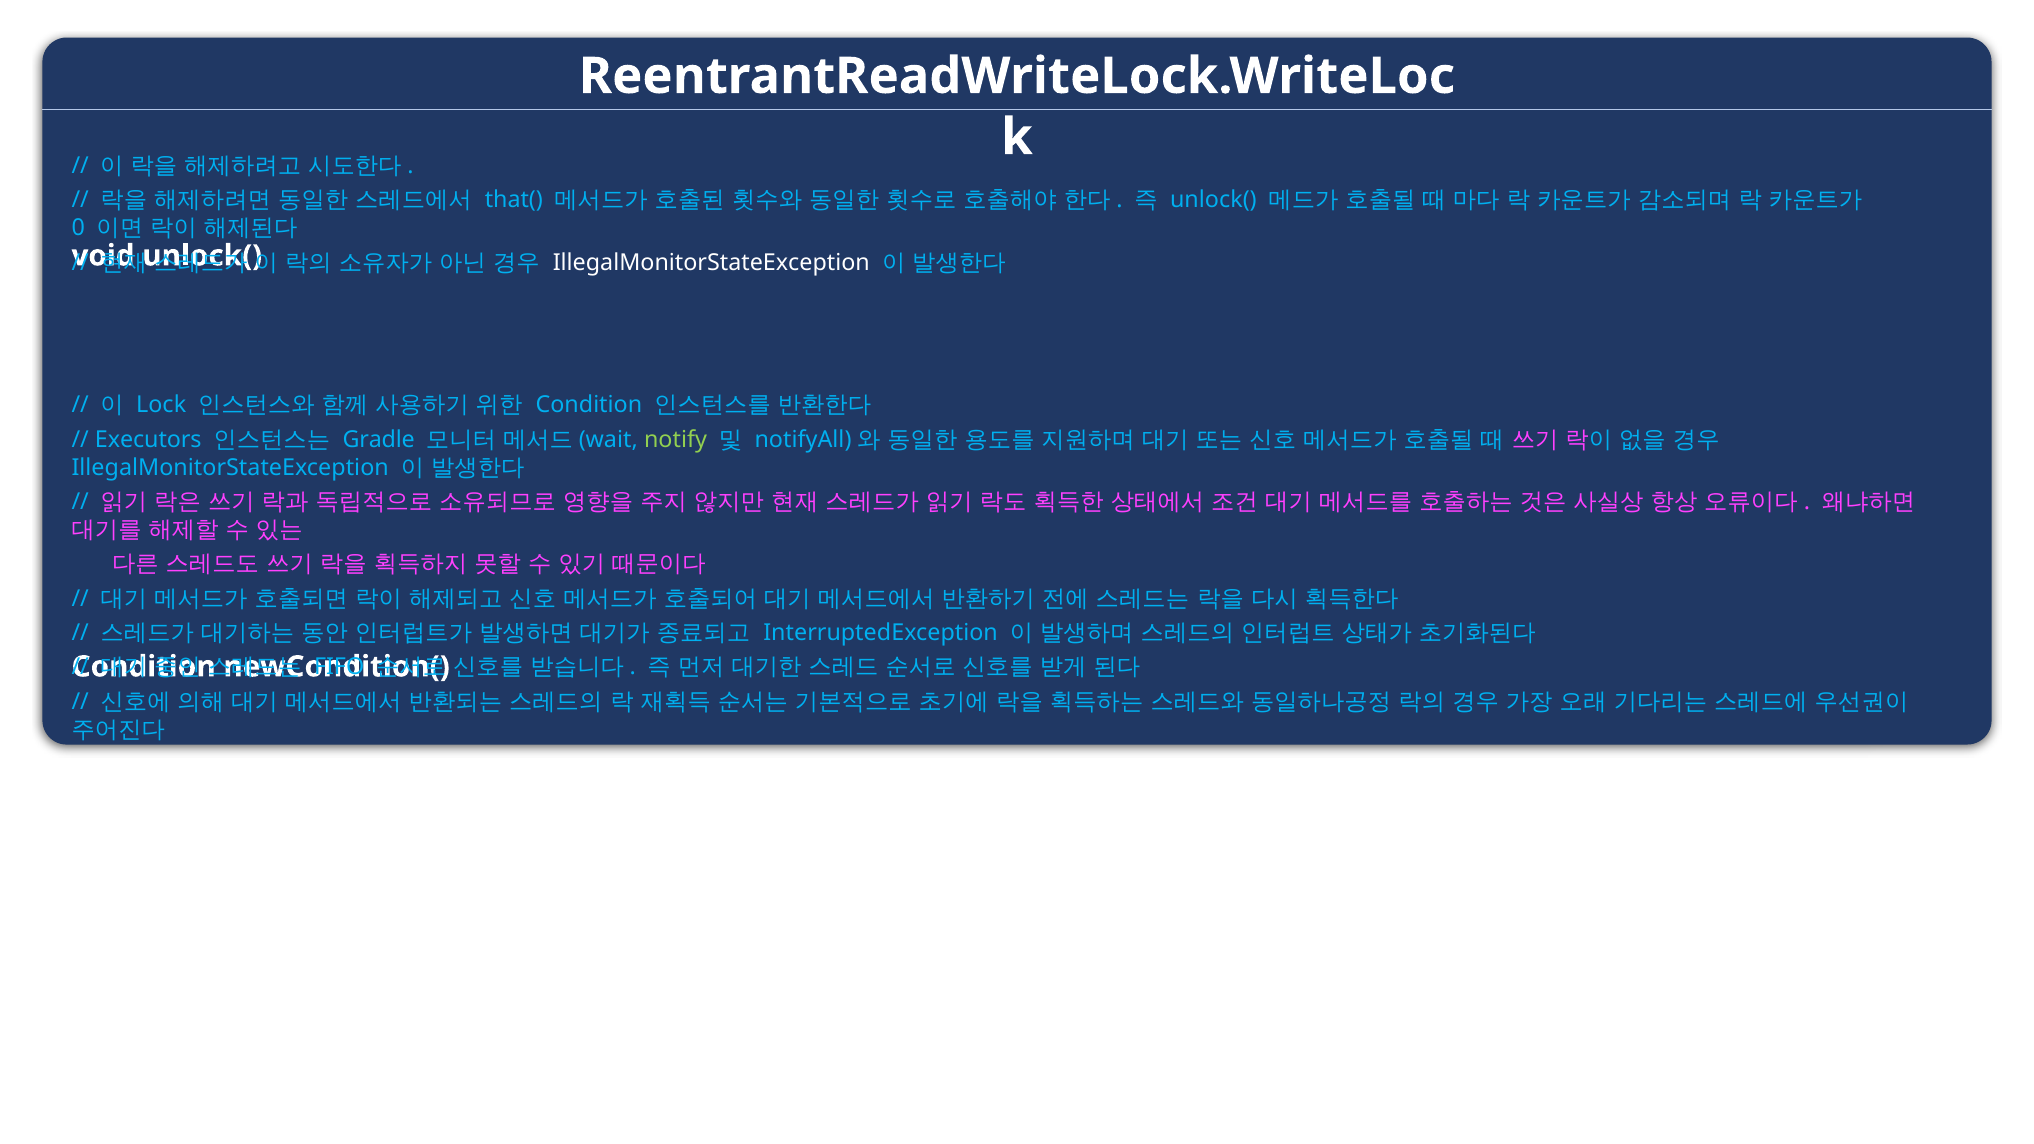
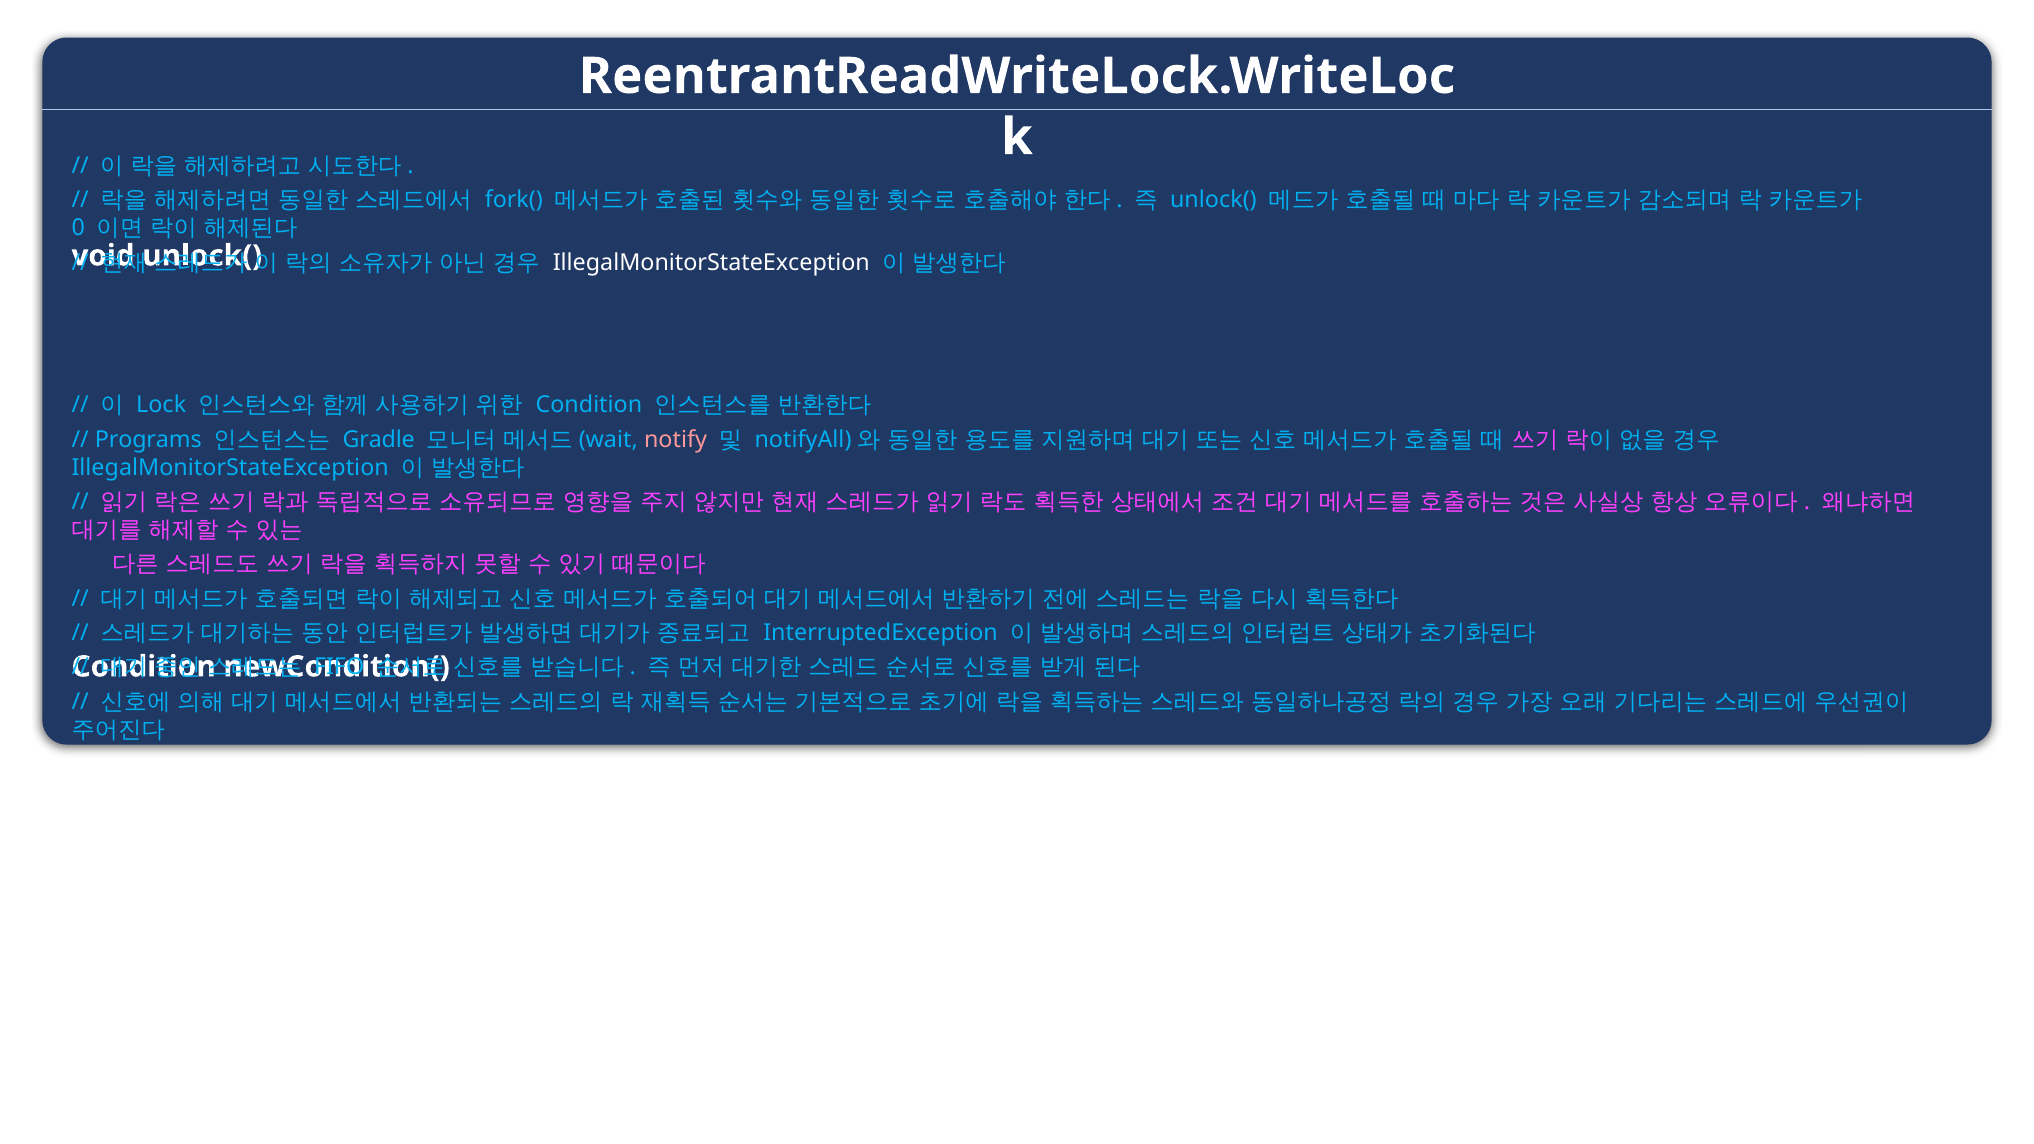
that(: that( -> fork(
Executors: Executors -> Programs
notify colour: light green -> pink
